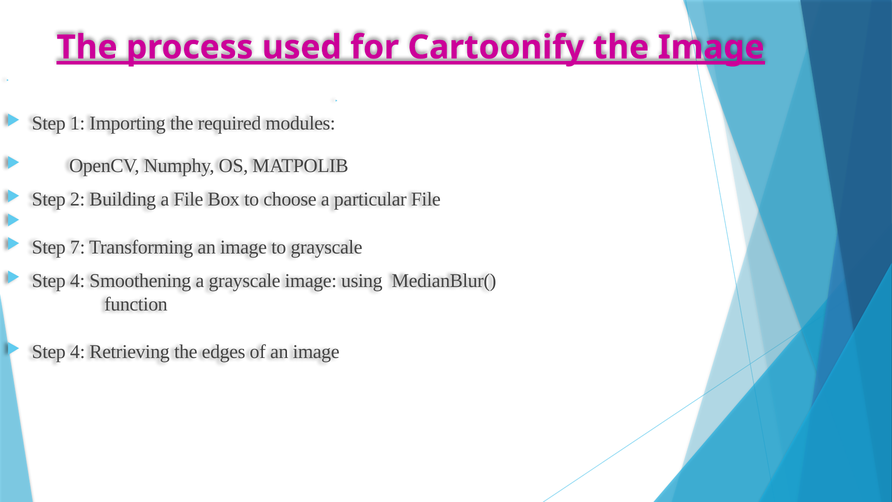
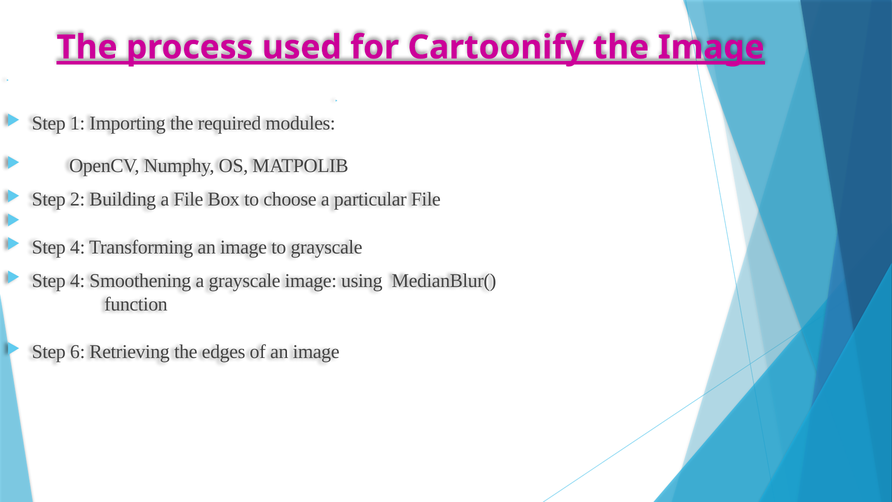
7 at (78, 247): 7 -> 4
4 at (78, 352): 4 -> 6
